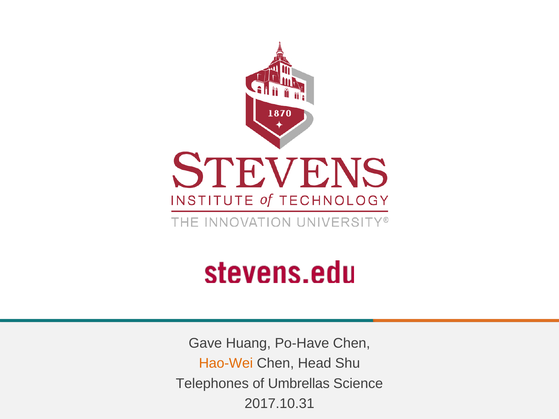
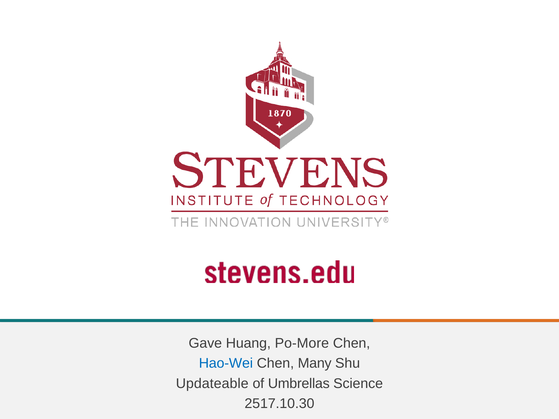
Po-Have: Po-Have -> Po-More
Hao-Wei colour: orange -> blue
Head: Head -> Many
Telephones: Telephones -> Updateable
2017.10.31: 2017.10.31 -> 2517.10.30
